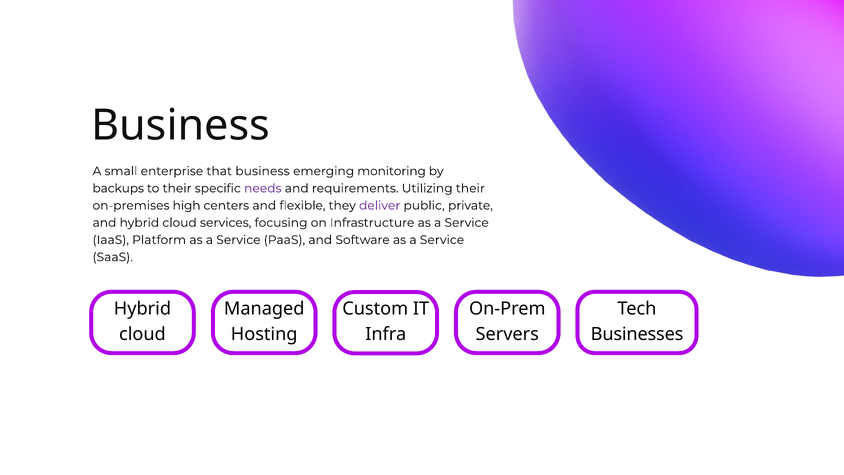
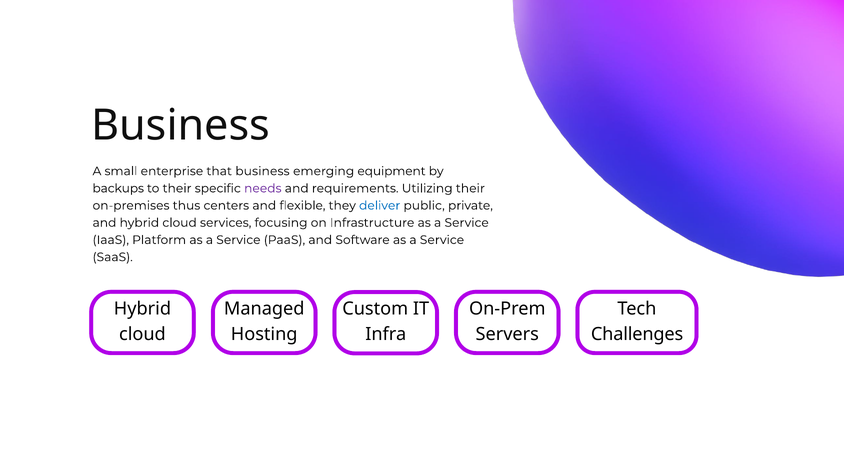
monitoring: monitoring -> equipment
high: high -> thus
deliver colour: purple -> blue
Businesses: Businesses -> Challenges
